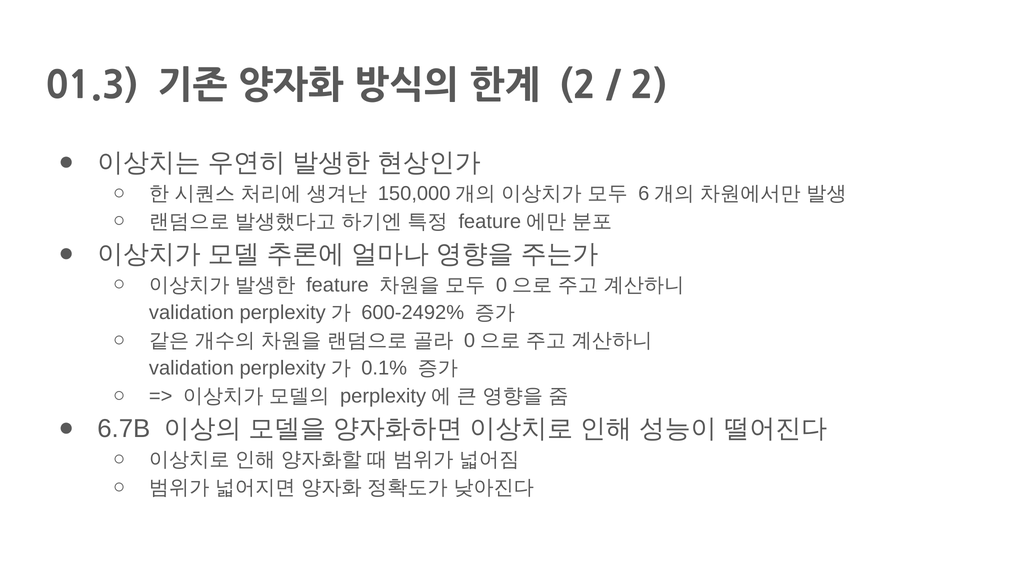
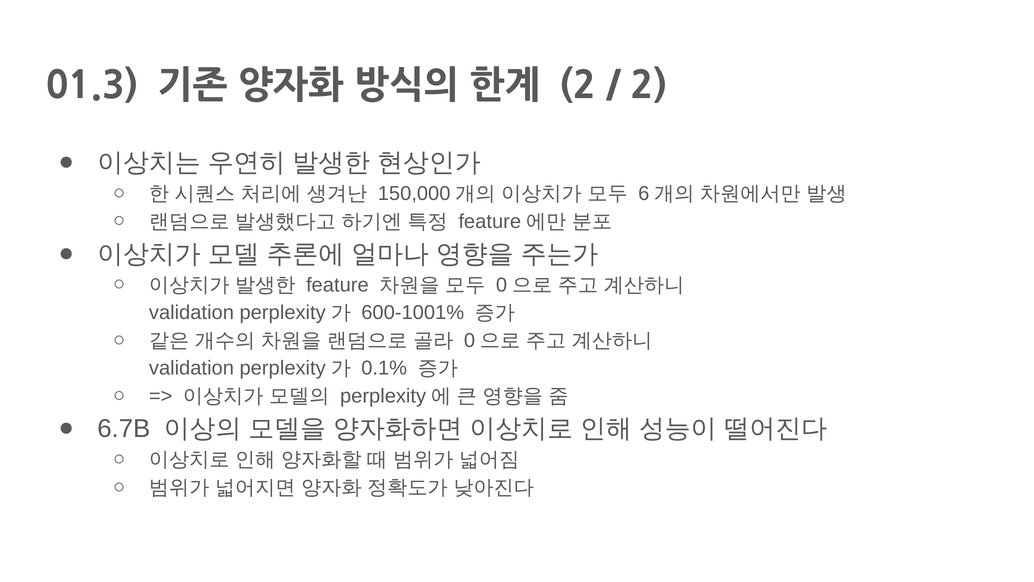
600-2492%: 600-2492% -> 600-1001%
